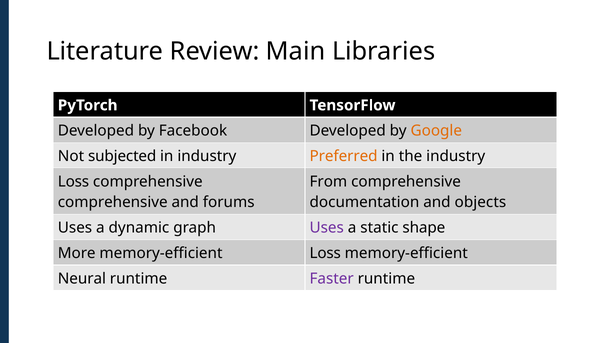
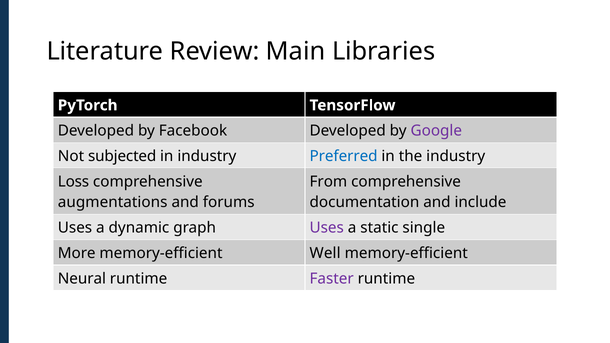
Google colour: orange -> purple
Preferred colour: orange -> blue
comprehensive at (113, 202): comprehensive -> augmentations
objects: objects -> include
shape: shape -> single
memory-efficient Loss: Loss -> Well
